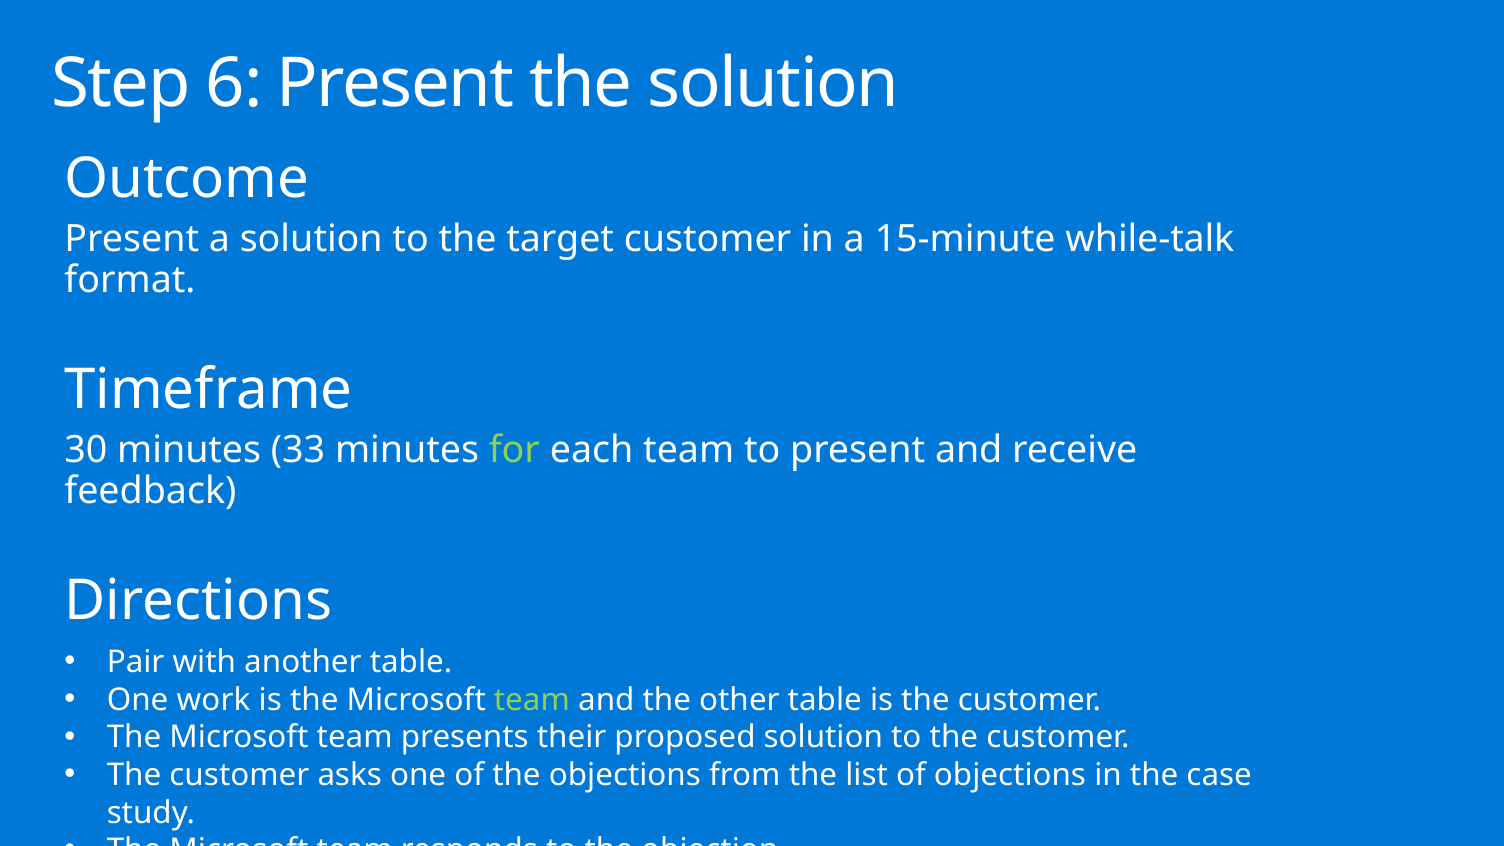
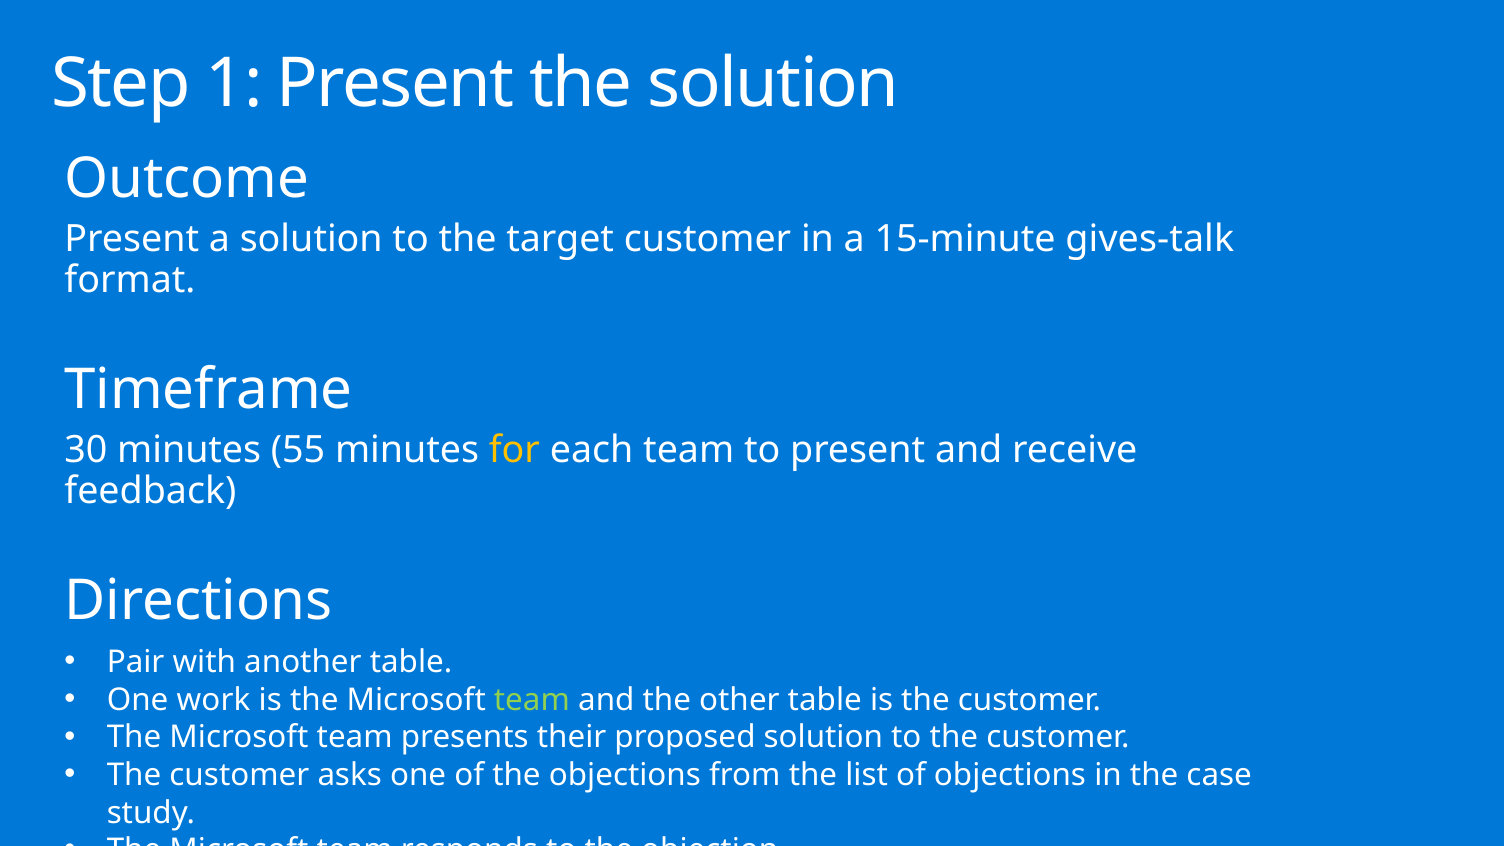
6: 6 -> 1
while-talk: while-talk -> gives-talk
33: 33 -> 55
for colour: light green -> yellow
